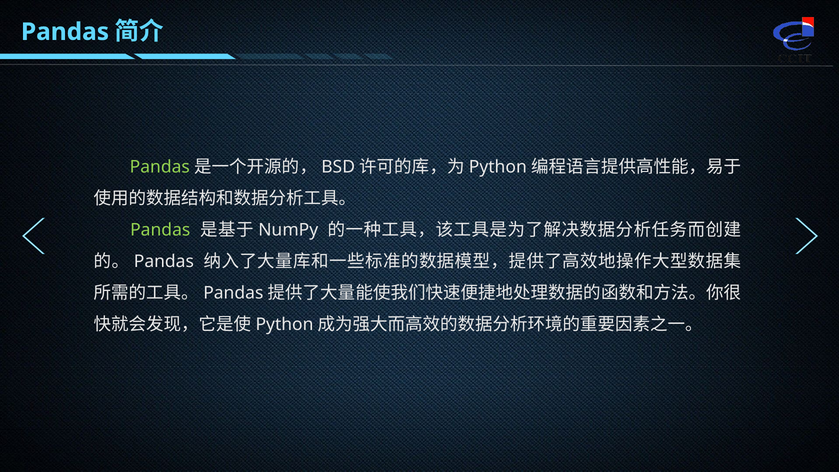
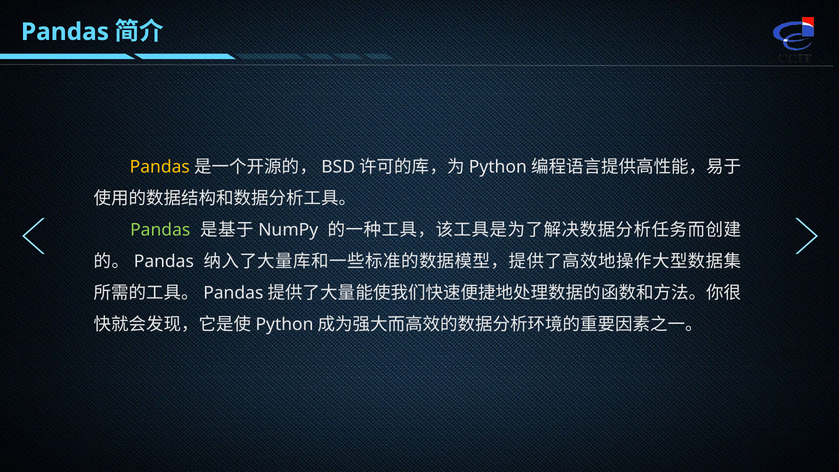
Pandas at (160, 167) colour: light green -> yellow
